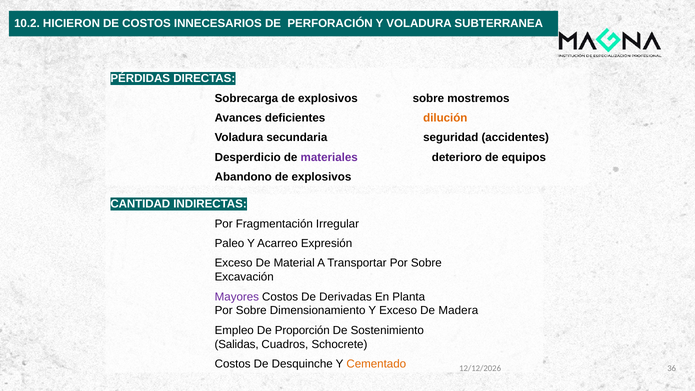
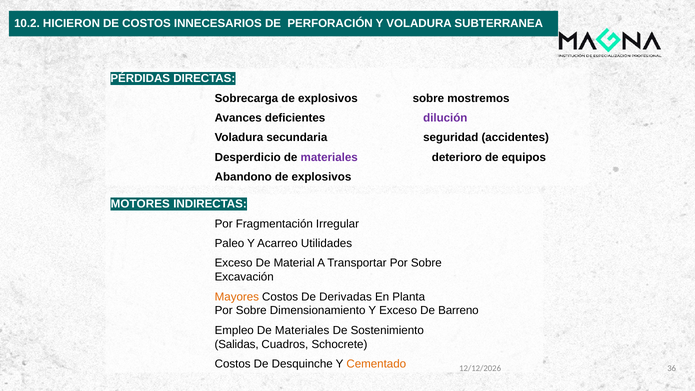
dilución colour: orange -> purple
CANTIDAD: CANTIDAD -> MOTORES
Expresión: Expresión -> Utilidades
Mayores colour: purple -> orange
Madera: Madera -> Barreno
Empleo De Proporción: Proporción -> Materiales
